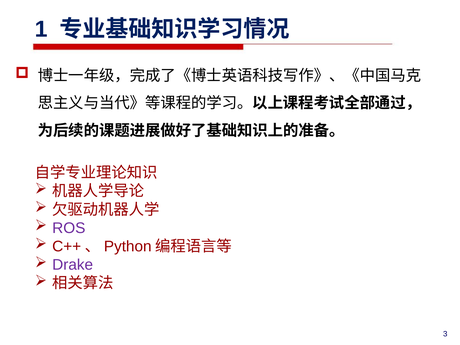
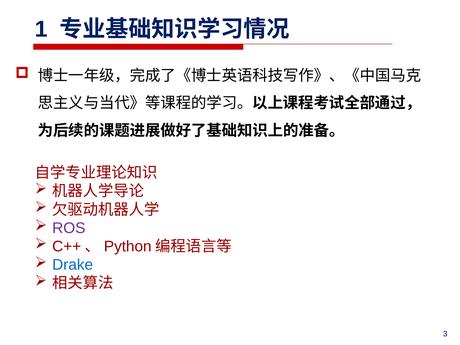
Drake colour: purple -> blue
